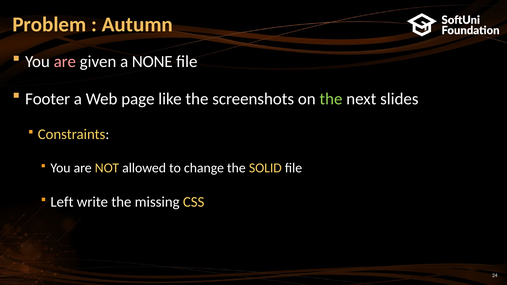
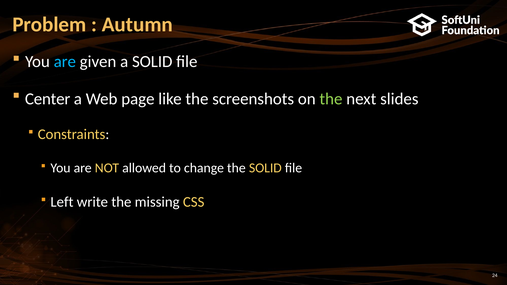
are at (65, 62) colour: pink -> light blue
a NONE: NONE -> SOLID
Footer: Footer -> Center
